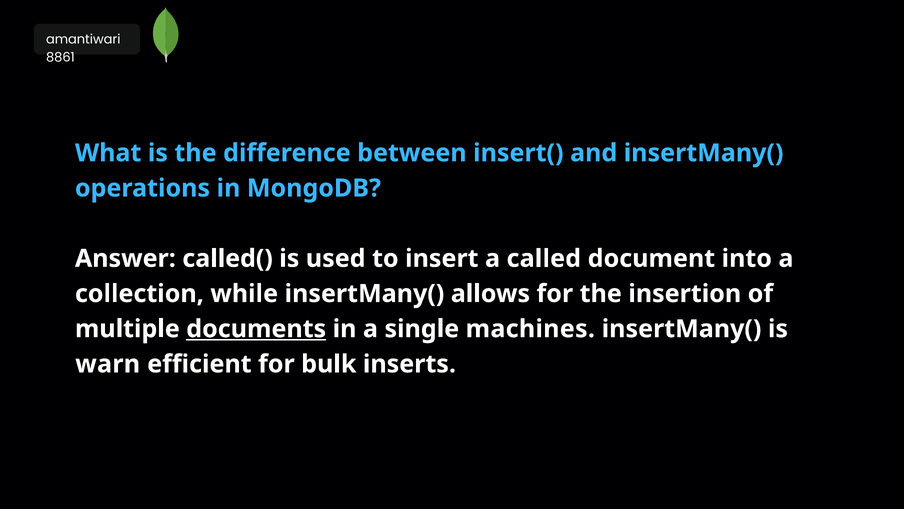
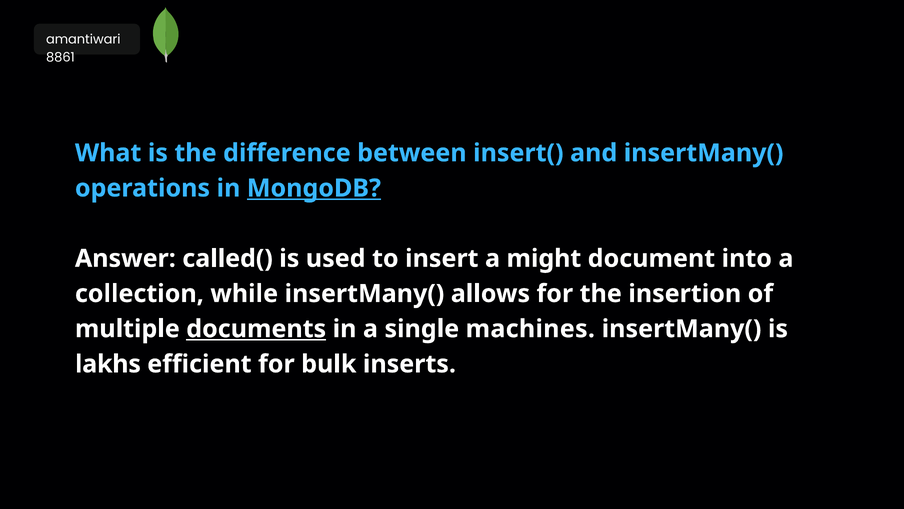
MongoDB underline: none -> present
called: called -> might
warn: warn -> lakhs
